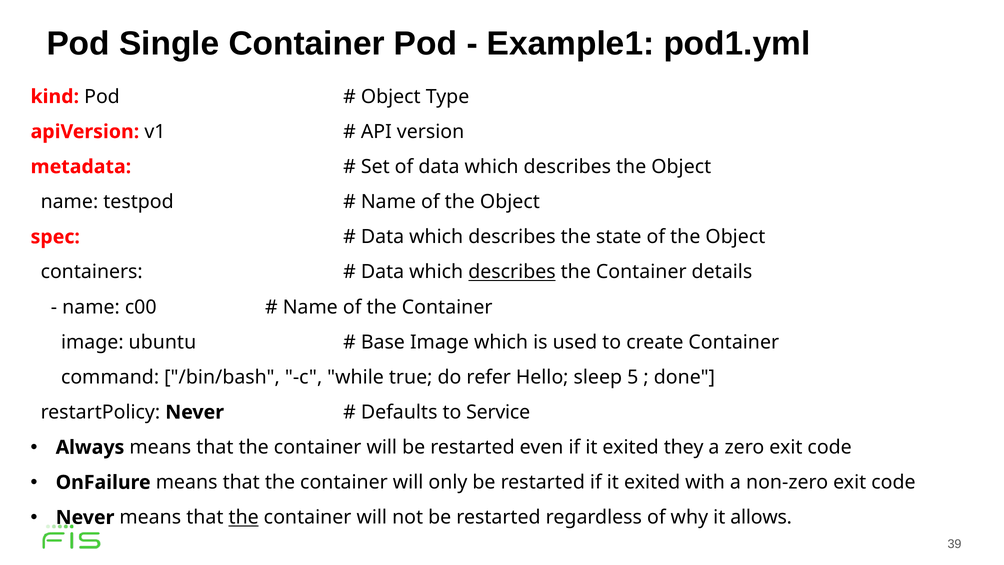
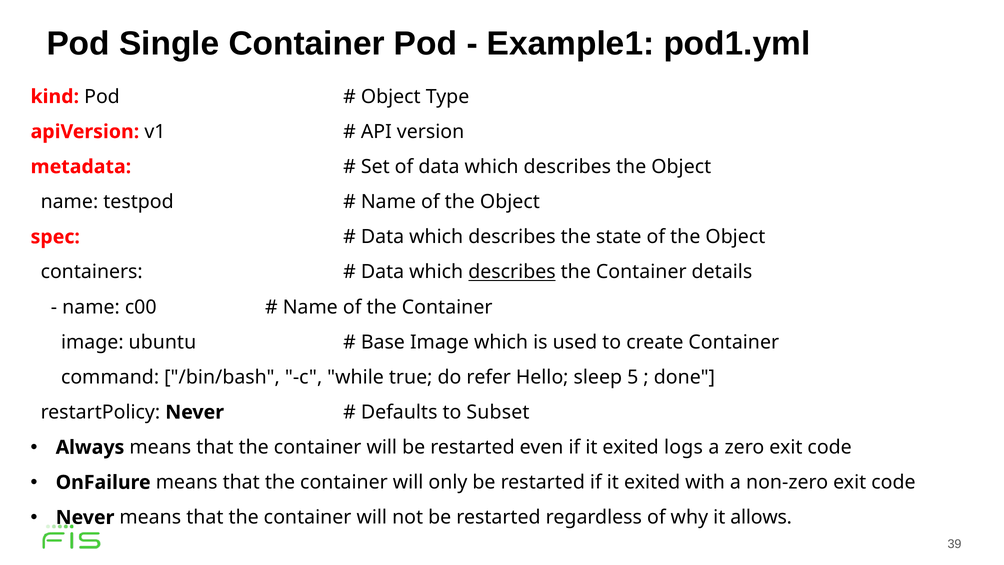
Service: Service -> Subset
they: they -> logs
the at (244, 517) underline: present -> none
